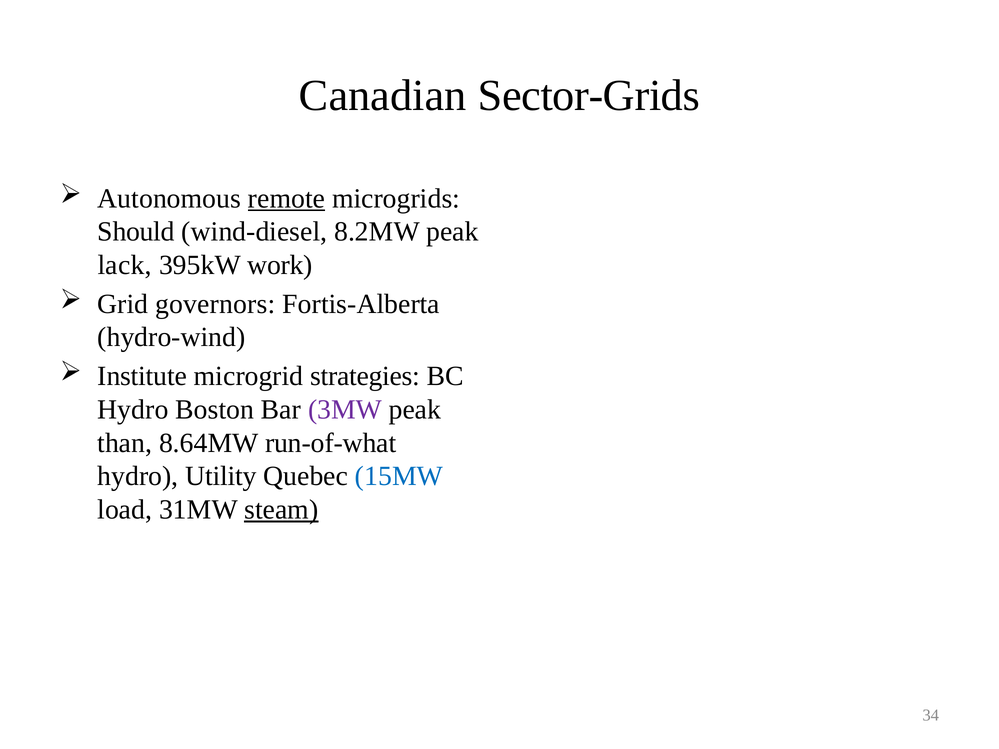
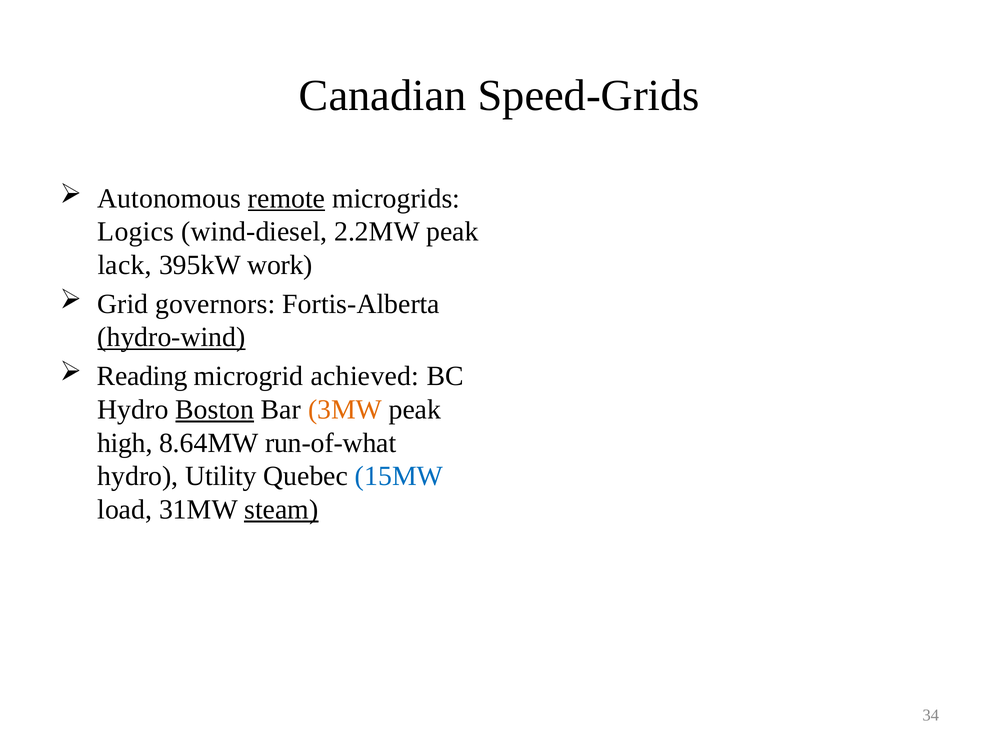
Sector-Grids: Sector-Grids -> Speed-Grids
Should: Should -> Logics
8.2MW: 8.2MW -> 2.2MW
hydro-wind underline: none -> present
Institute: Institute -> Reading
strategies: strategies -> achieved
Boston underline: none -> present
3MW colour: purple -> orange
than: than -> high
